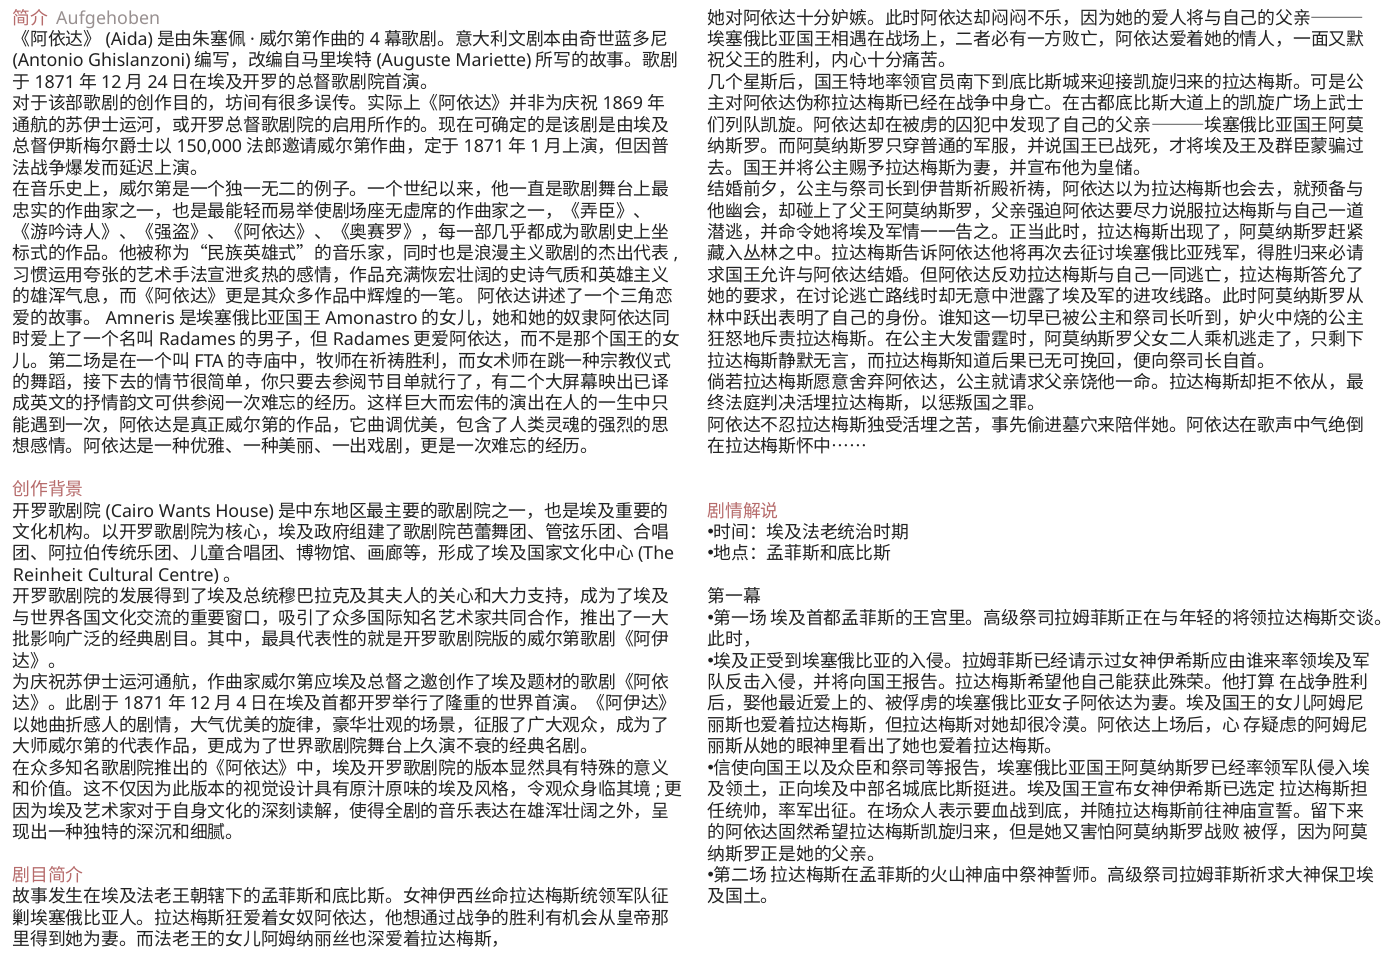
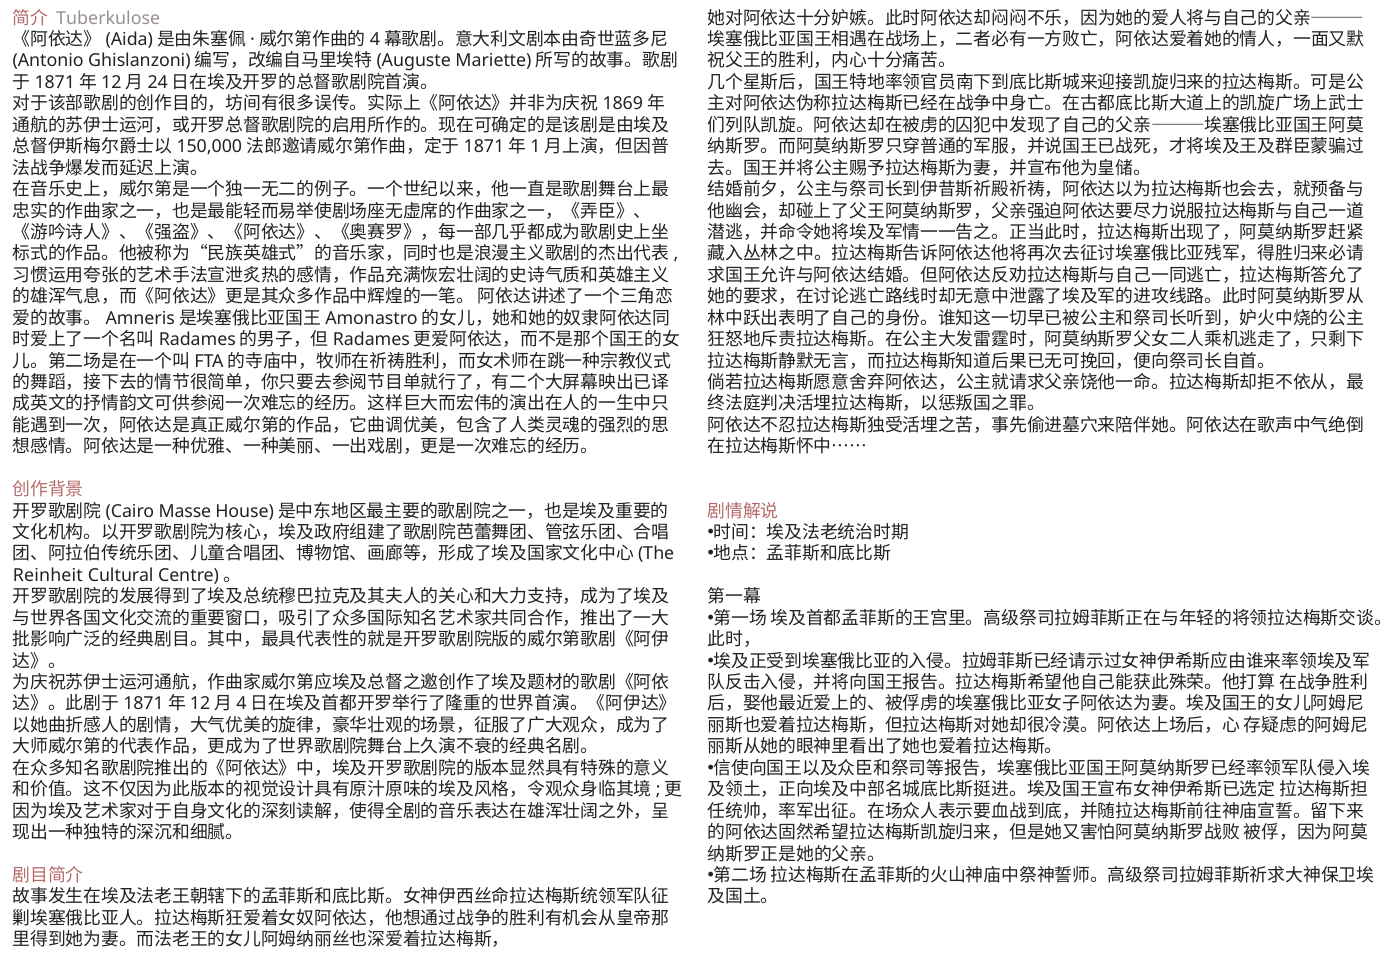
Aufgehoben: Aufgehoben -> Tuberkulose
Wants: Wants -> Masse
